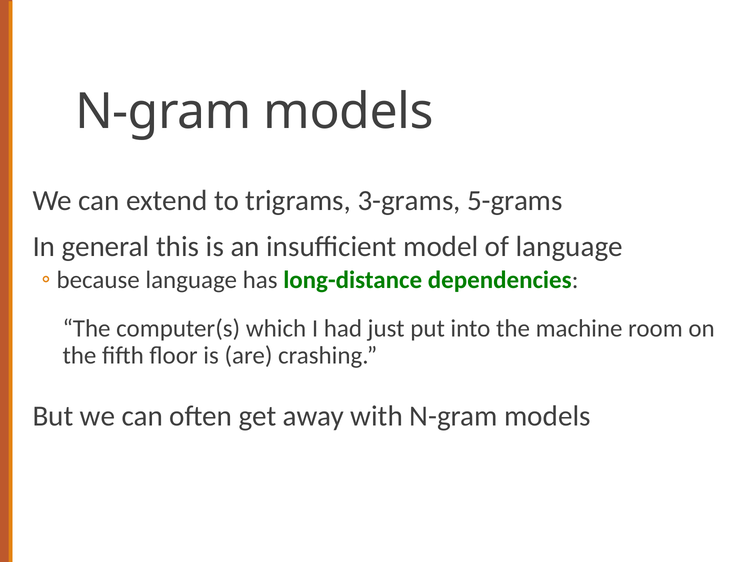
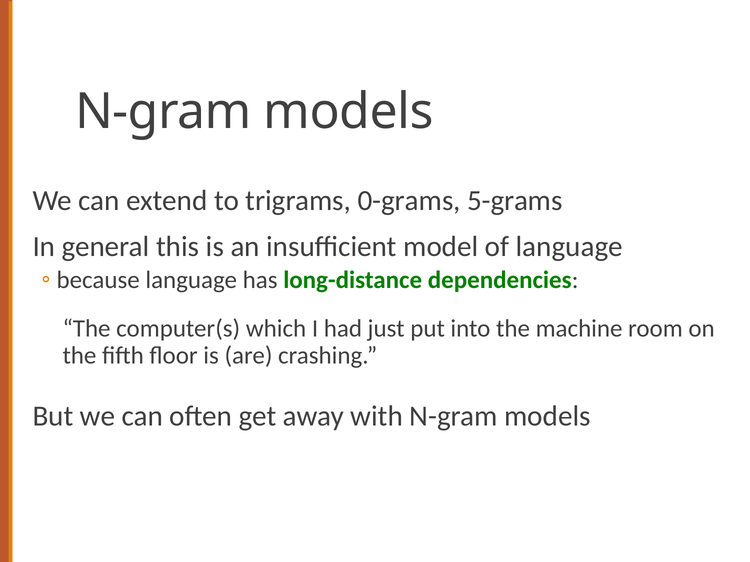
3-grams: 3-grams -> 0-grams
